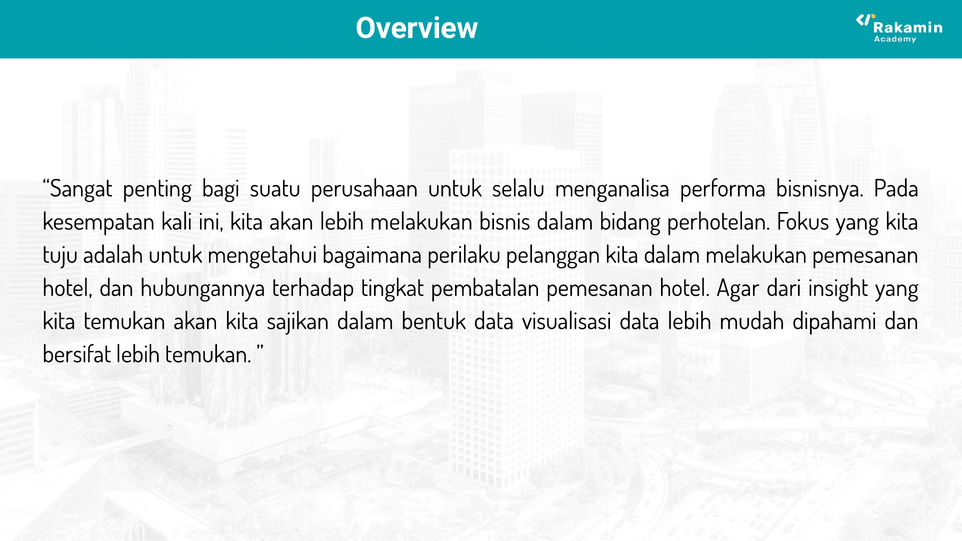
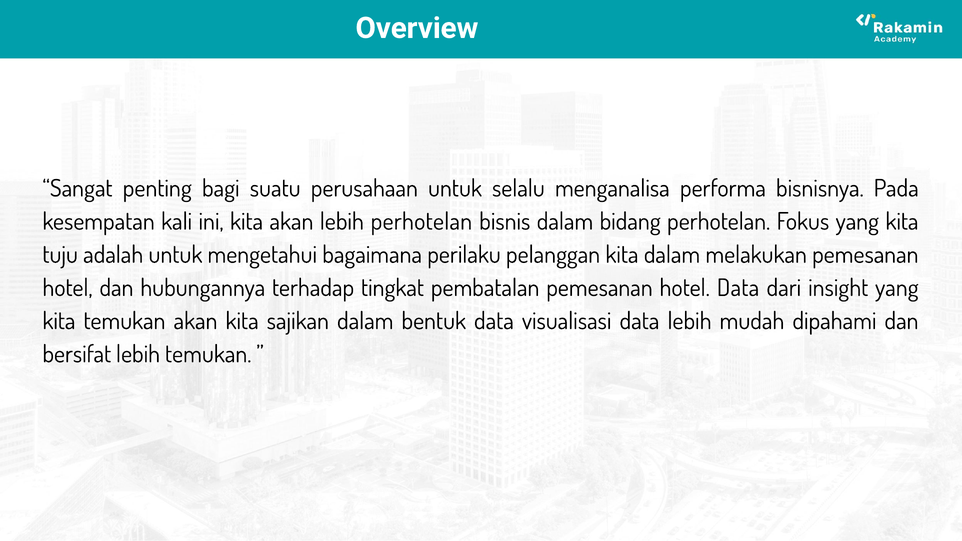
lebih melakukan: melakukan -> perhotelan
hotel Agar: Agar -> Data
